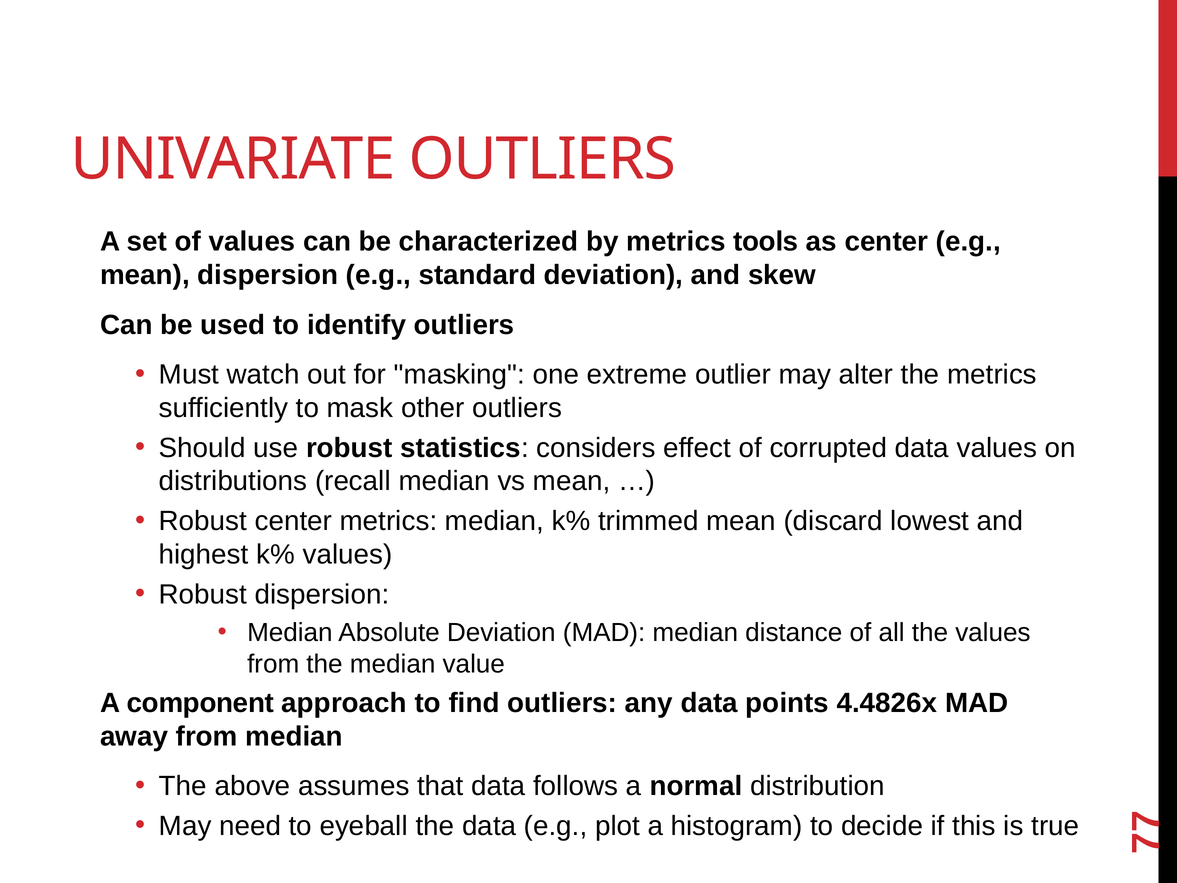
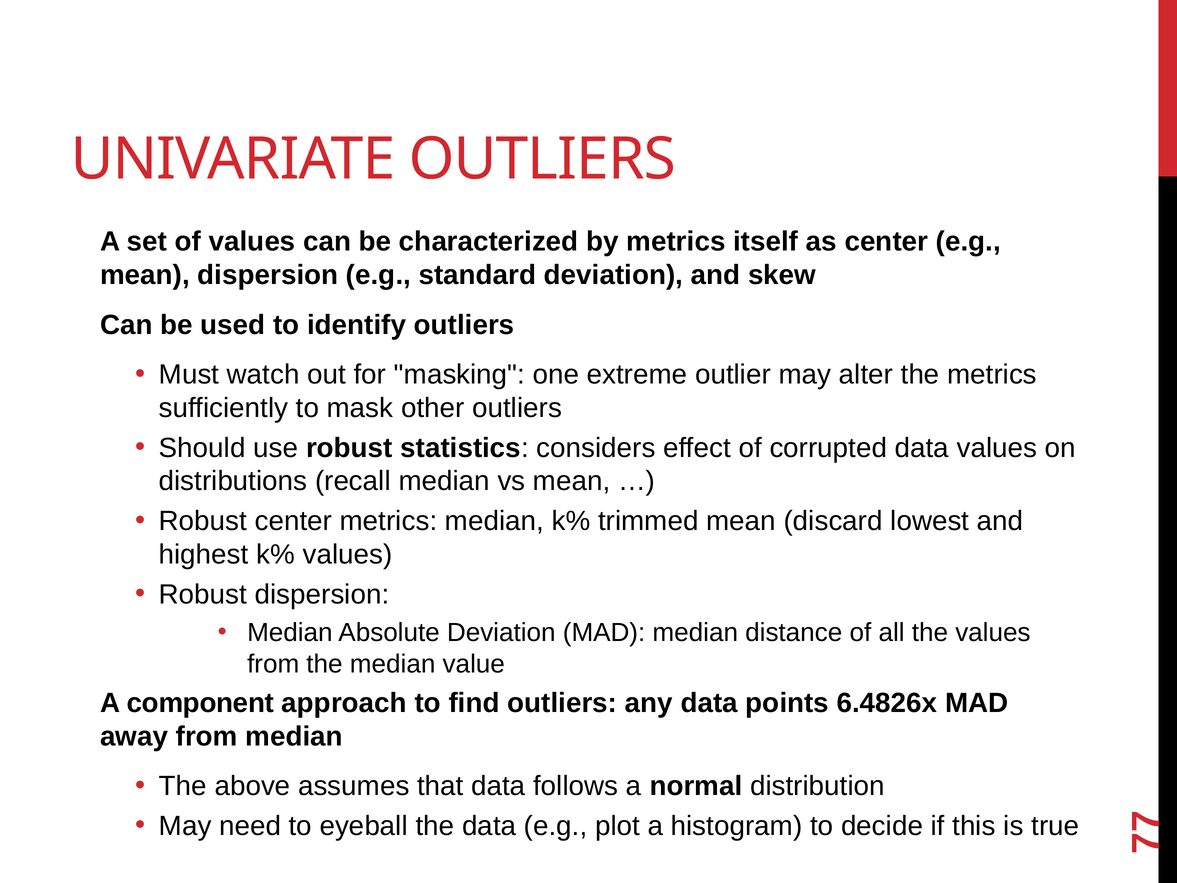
tools: tools -> itself
4.4826x: 4.4826x -> 6.4826x
